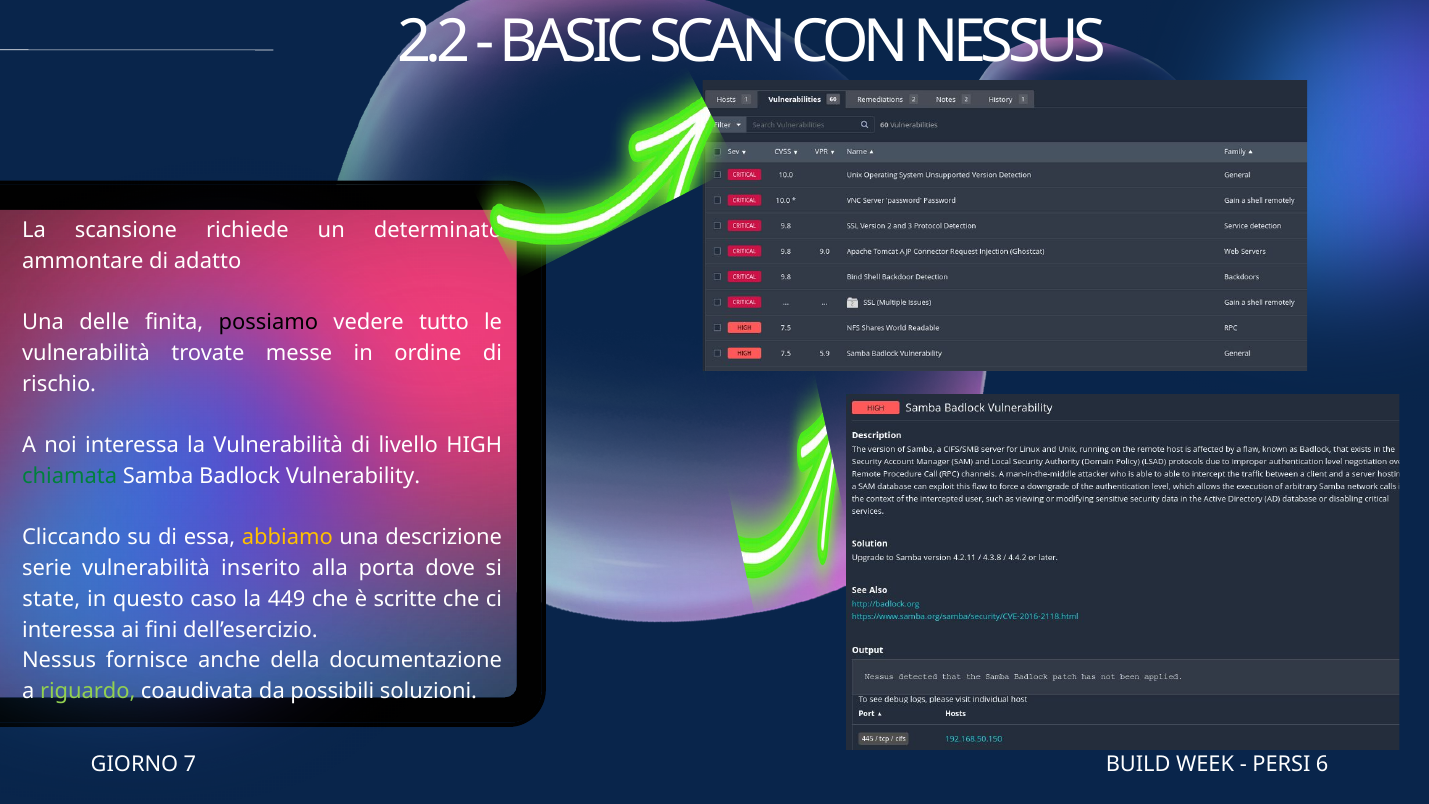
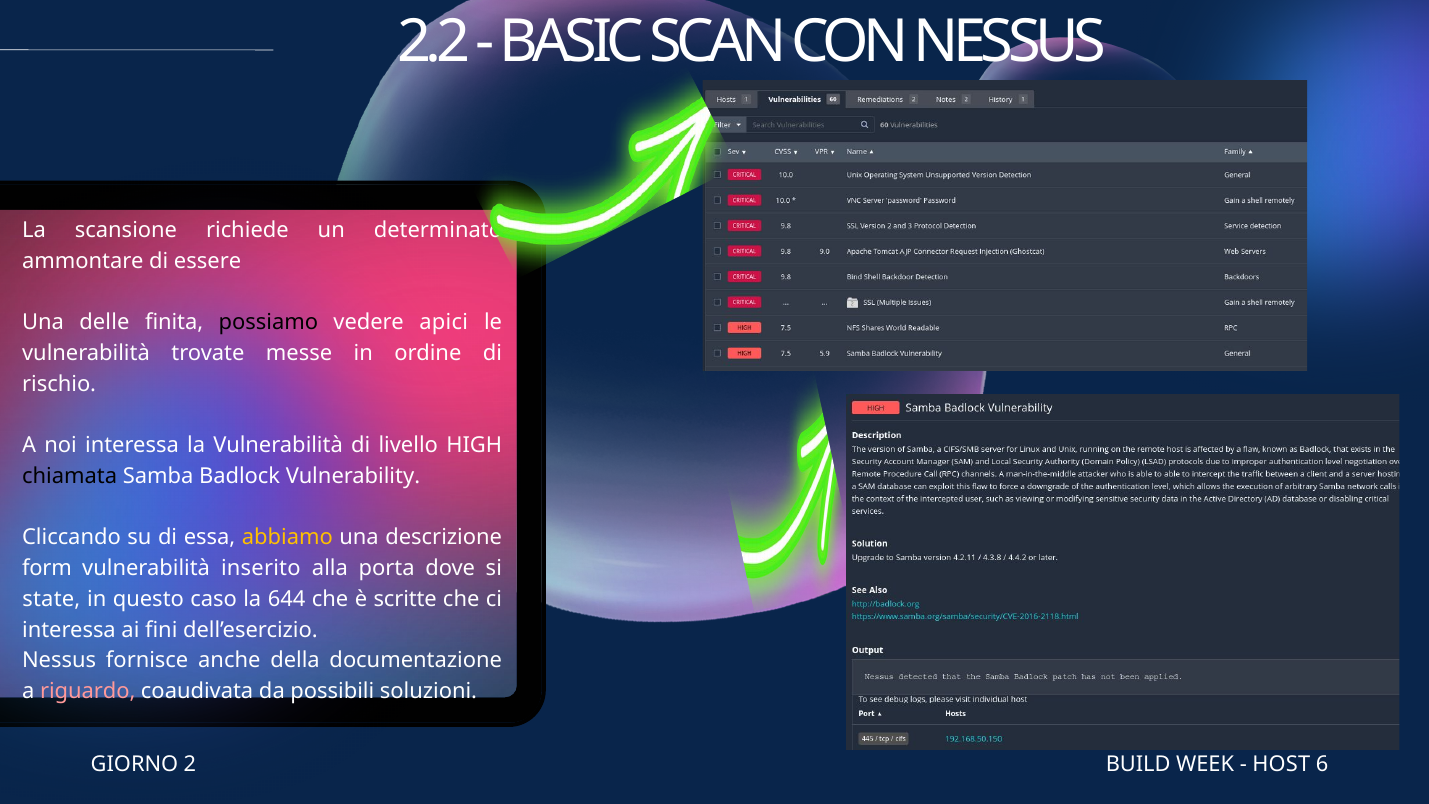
adatto: adatto -> essere
tutto: tutto -> apici
chiamata colour: green -> black
serie: serie -> form
449: 449 -> 644
riguardo colour: light green -> pink
7: 7 -> 2
PERSI: PERSI -> HOST
